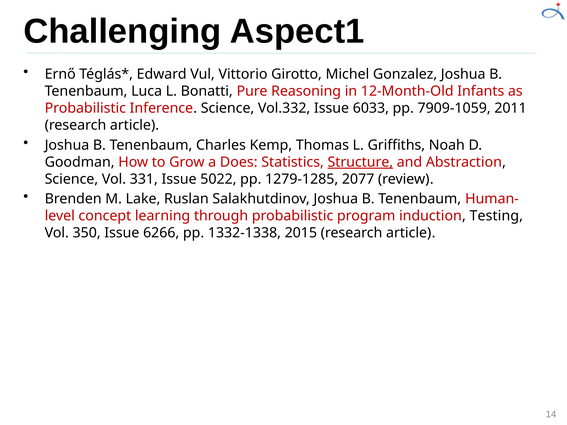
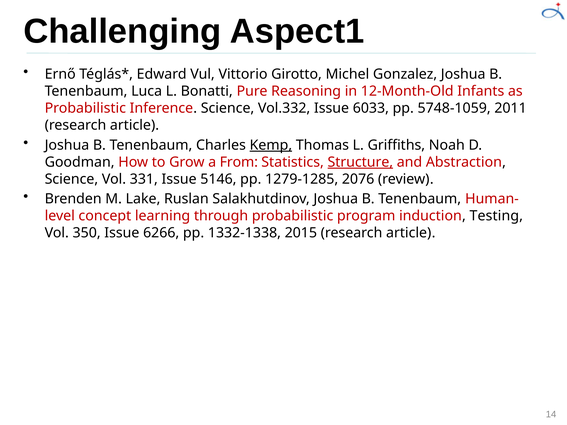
7909-1059: 7909-1059 -> 5748-1059
Kemp underline: none -> present
Does: Does -> From
5022: 5022 -> 5146
2077: 2077 -> 2076
